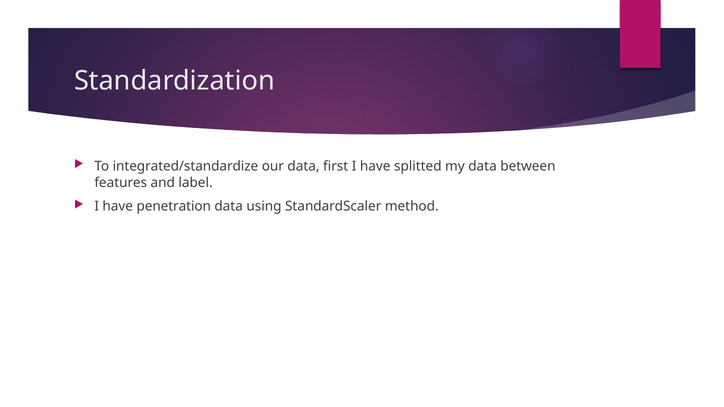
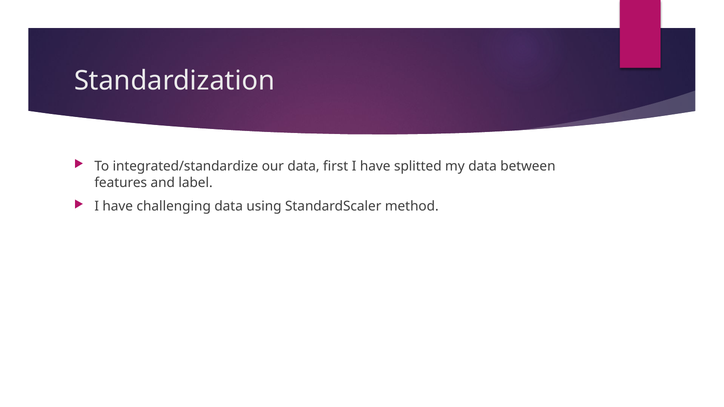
penetration: penetration -> challenging
